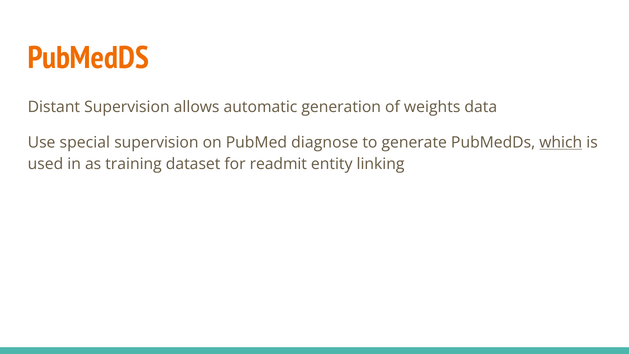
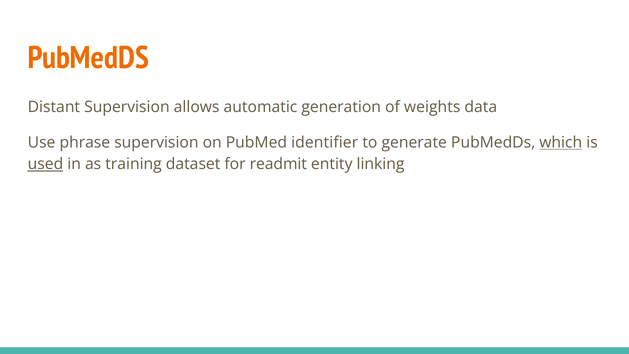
special: special -> phrase
diagnose: diagnose -> identifier
used underline: none -> present
